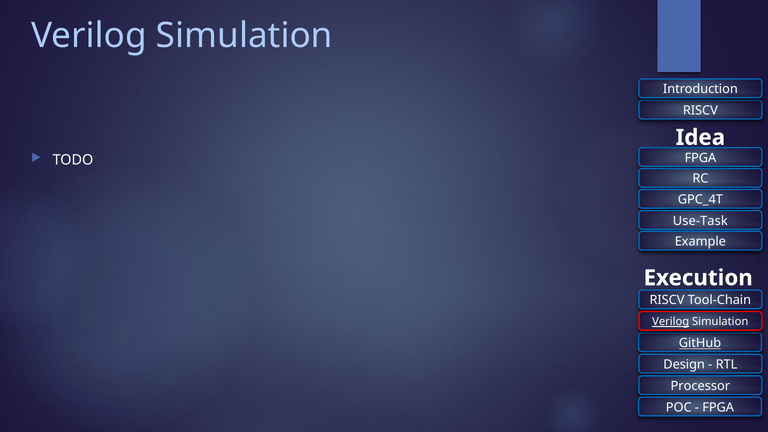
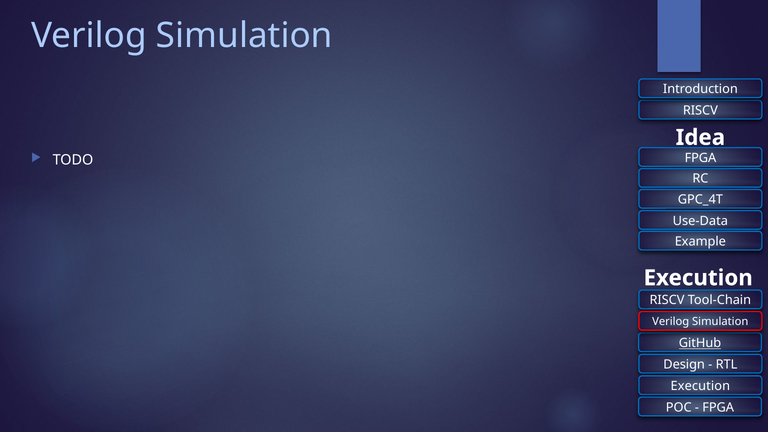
Use-Task: Use-Task -> Use-Data
Verilog at (671, 322) underline: present -> none
Processor at (700, 386): Processor -> Execution
